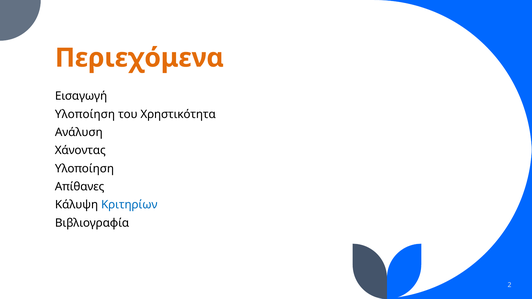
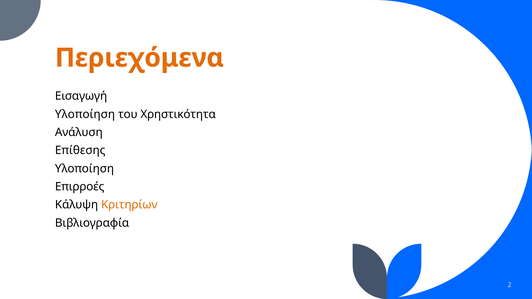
Χάνοντας: Χάνοντας -> Επίθεσης
Απίθανες: Απίθανες -> Επιρροές
Κριτηρίων colour: blue -> orange
